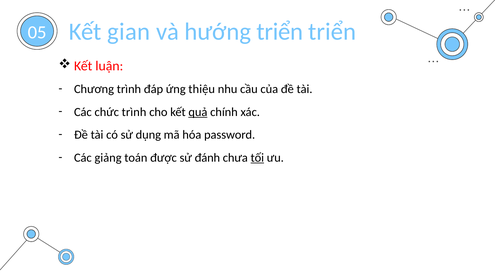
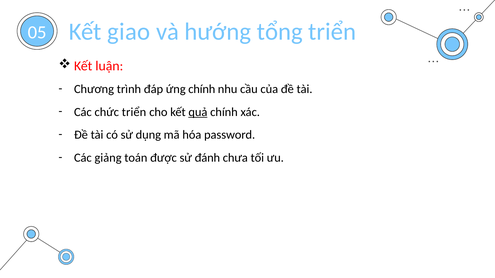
gian: gian -> giao
hướng triển: triển -> tổng
ứng thiệu: thiệu -> chính
chức trình: trình -> triển
tối underline: present -> none
